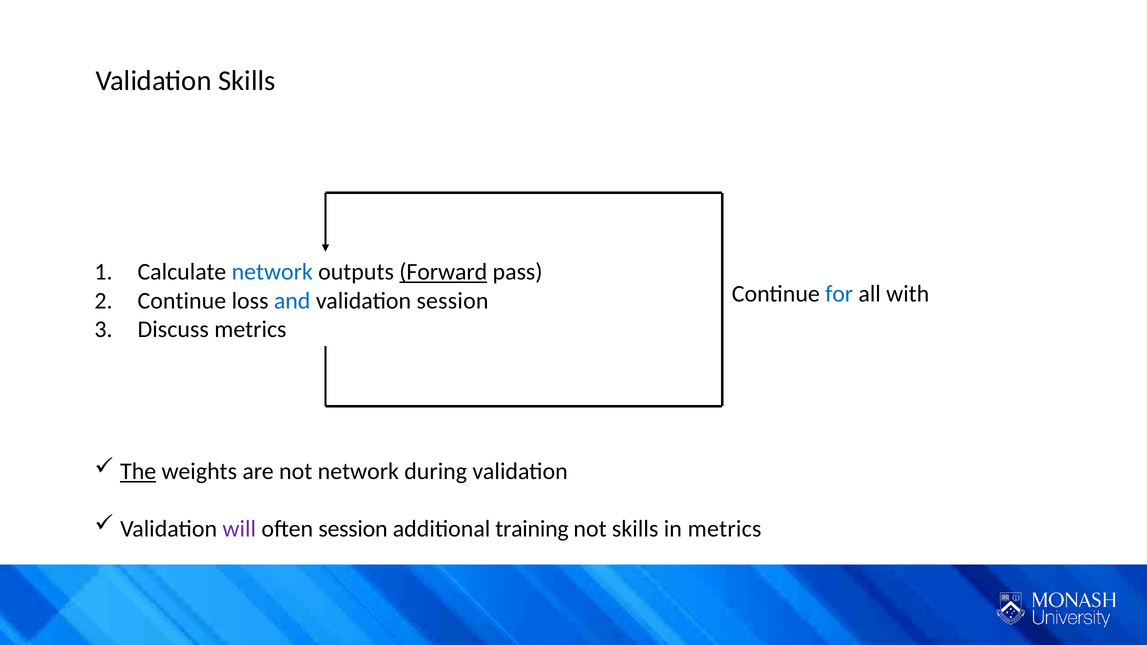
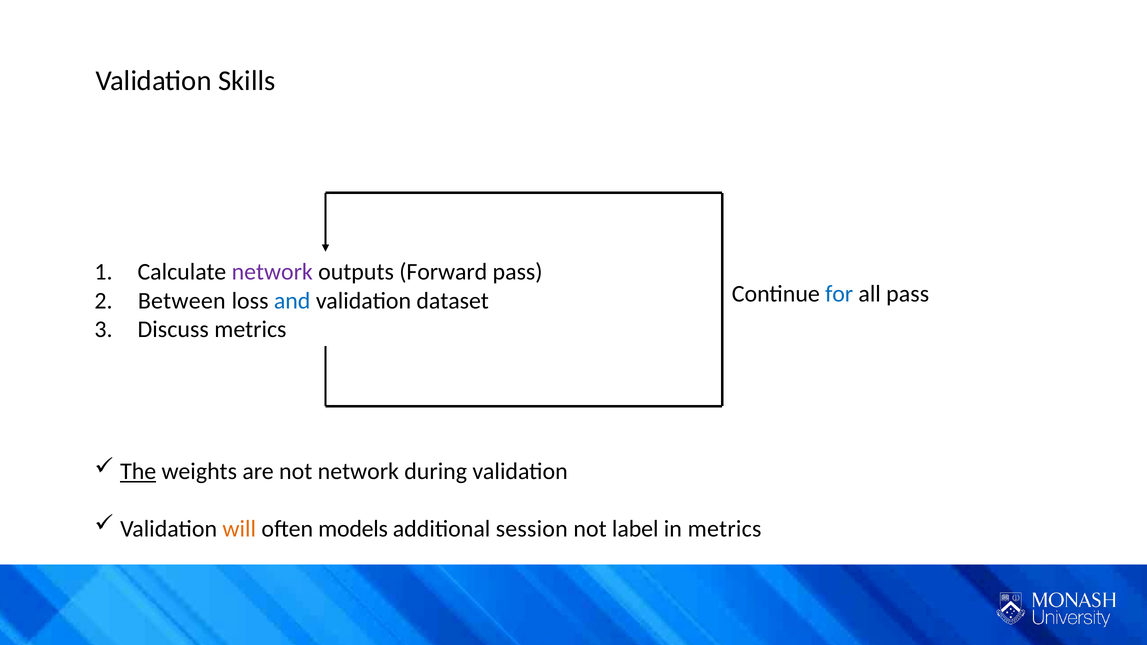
network at (272, 272) colour: blue -> purple
Forward underline: present -> none
all with: with -> pass
Continue at (182, 301): Continue -> Between
validation session: session -> dataset
will colour: purple -> orange
often session: session -> models
training: training -> session
not skills: skills -> label
